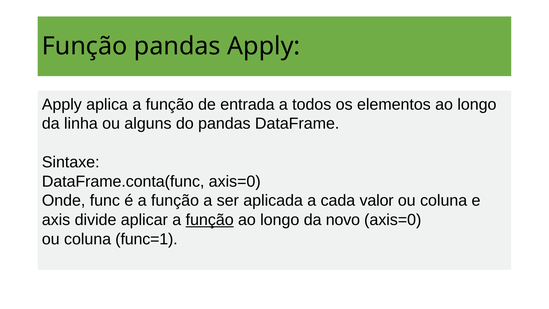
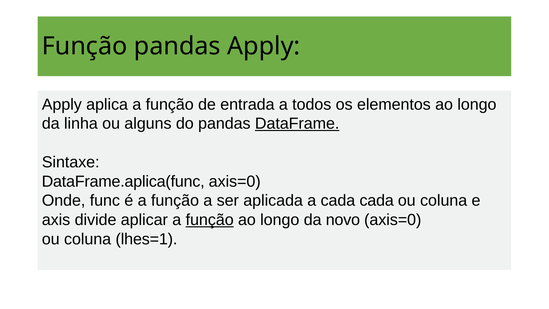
DataFrame underline: none -> present
DataFrame.conta(func: DataFrame.conta(func -> DataFrame.aplica(func
cada valor: valor -> cada
func=1: func=1 -> lhes=1
